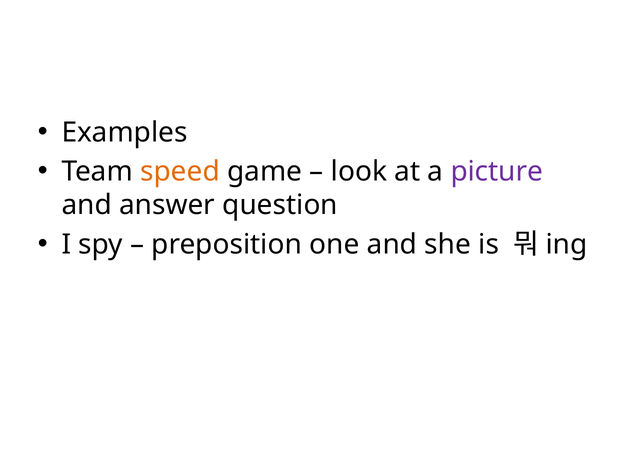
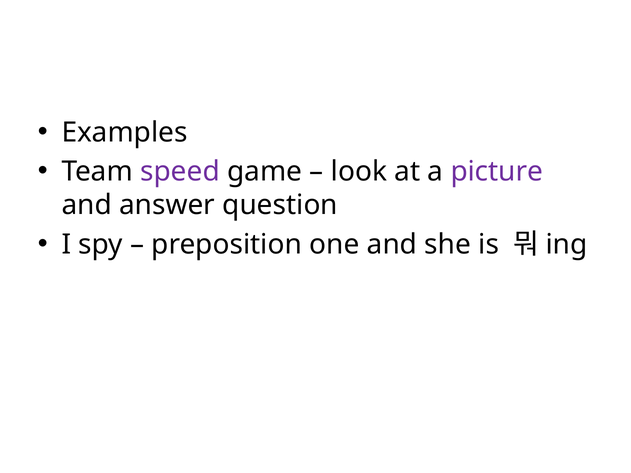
speed colour: orange -> purple
